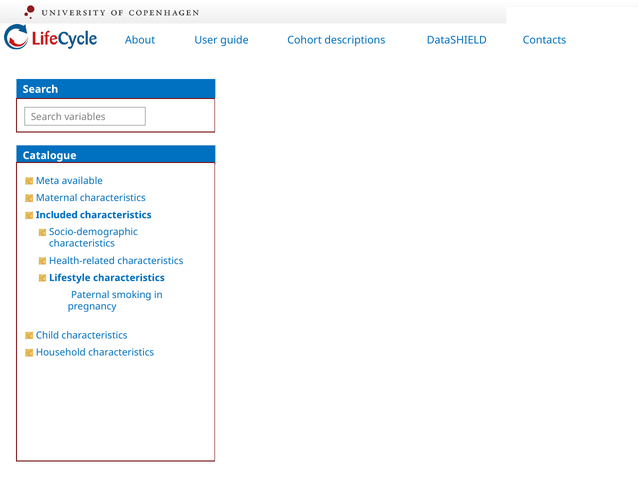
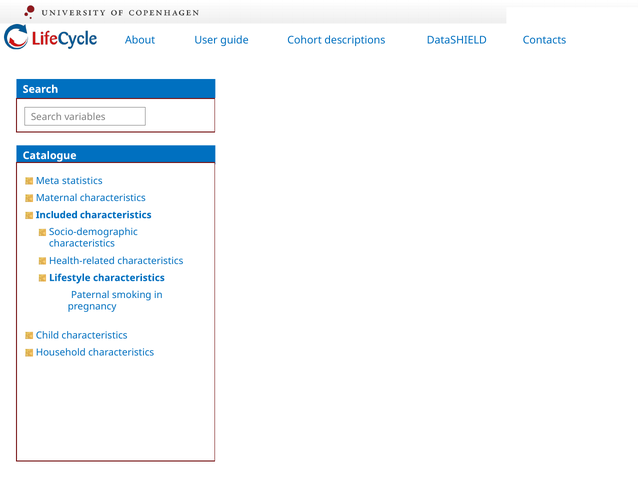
available: available -> statistics
